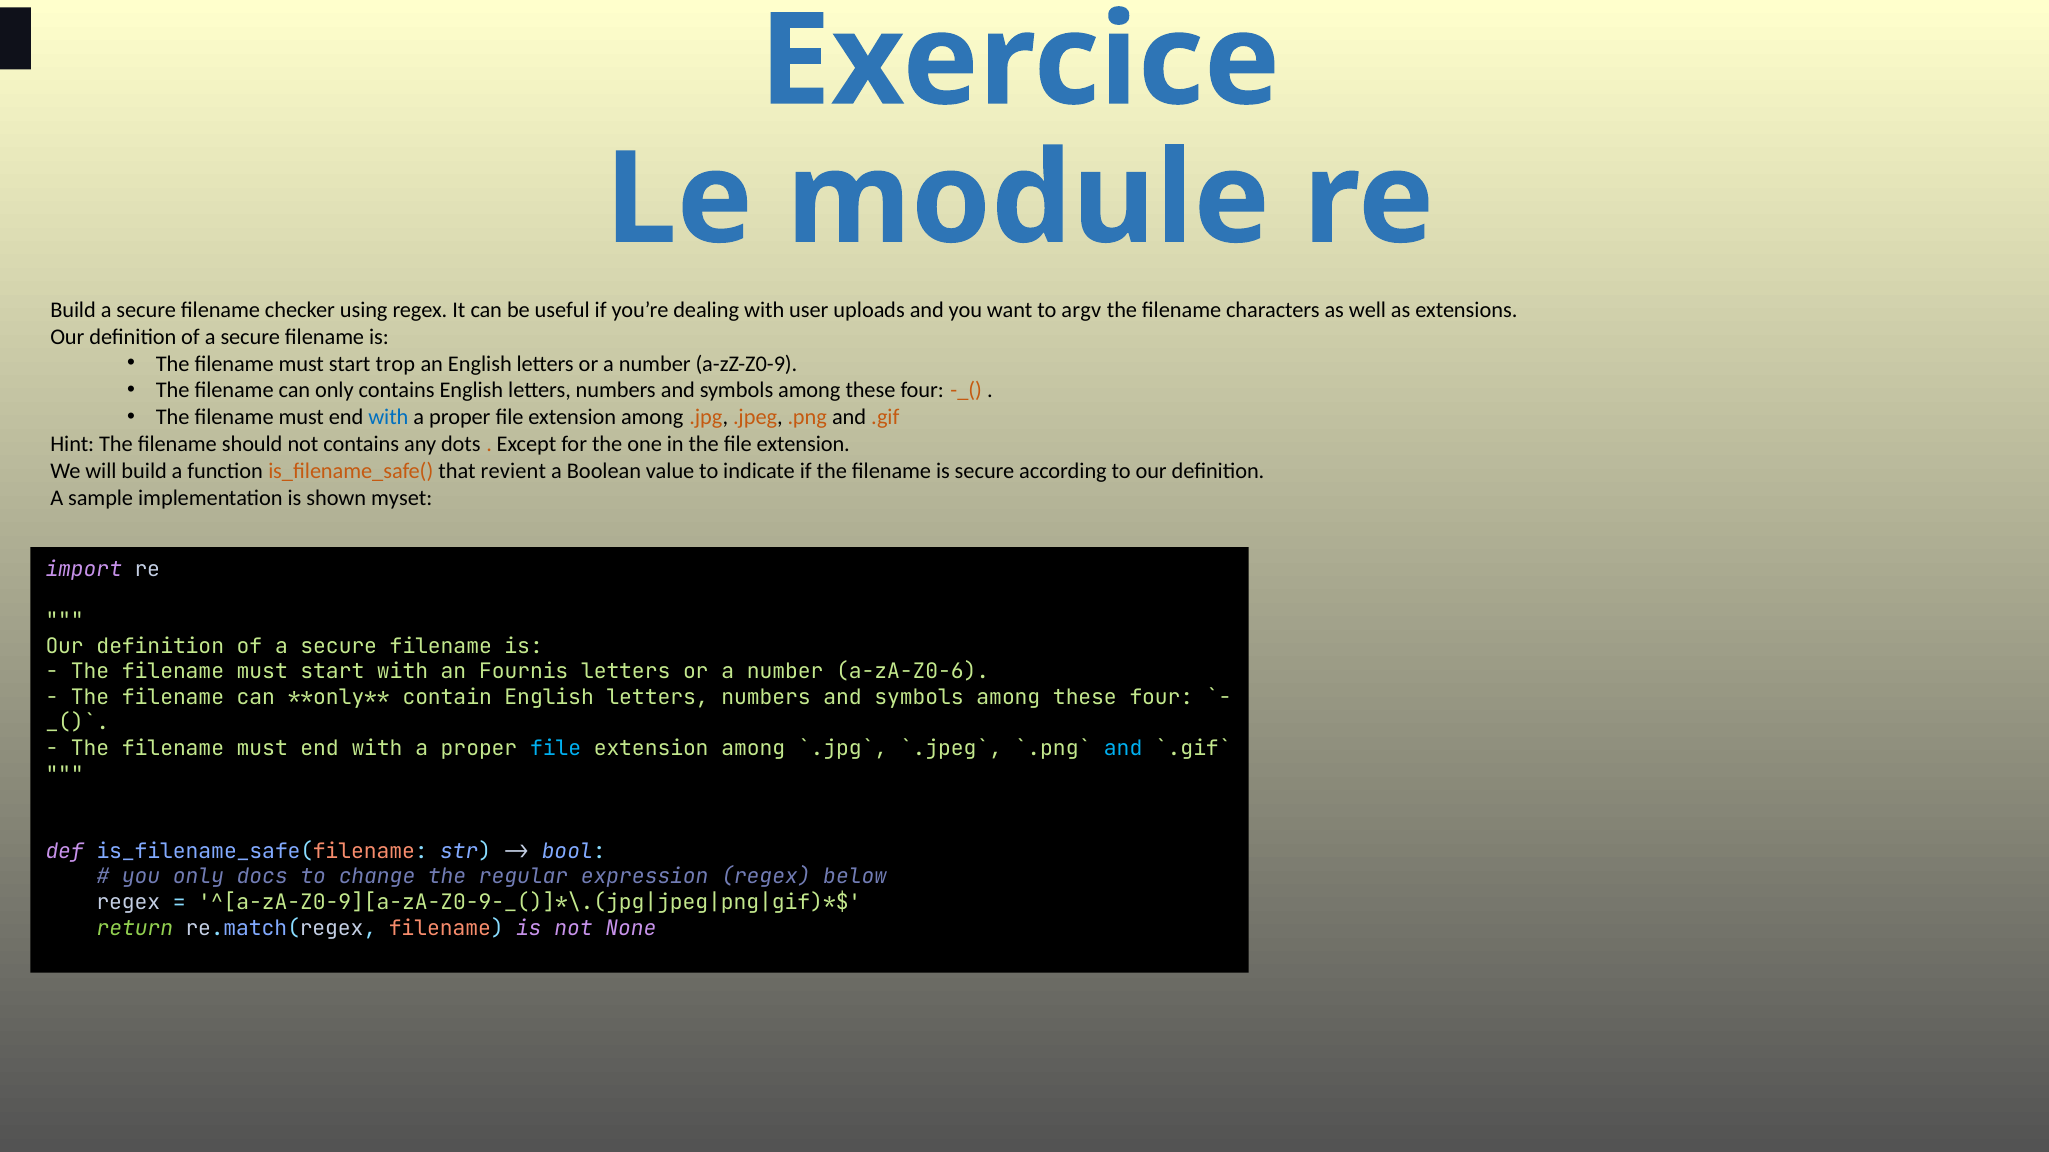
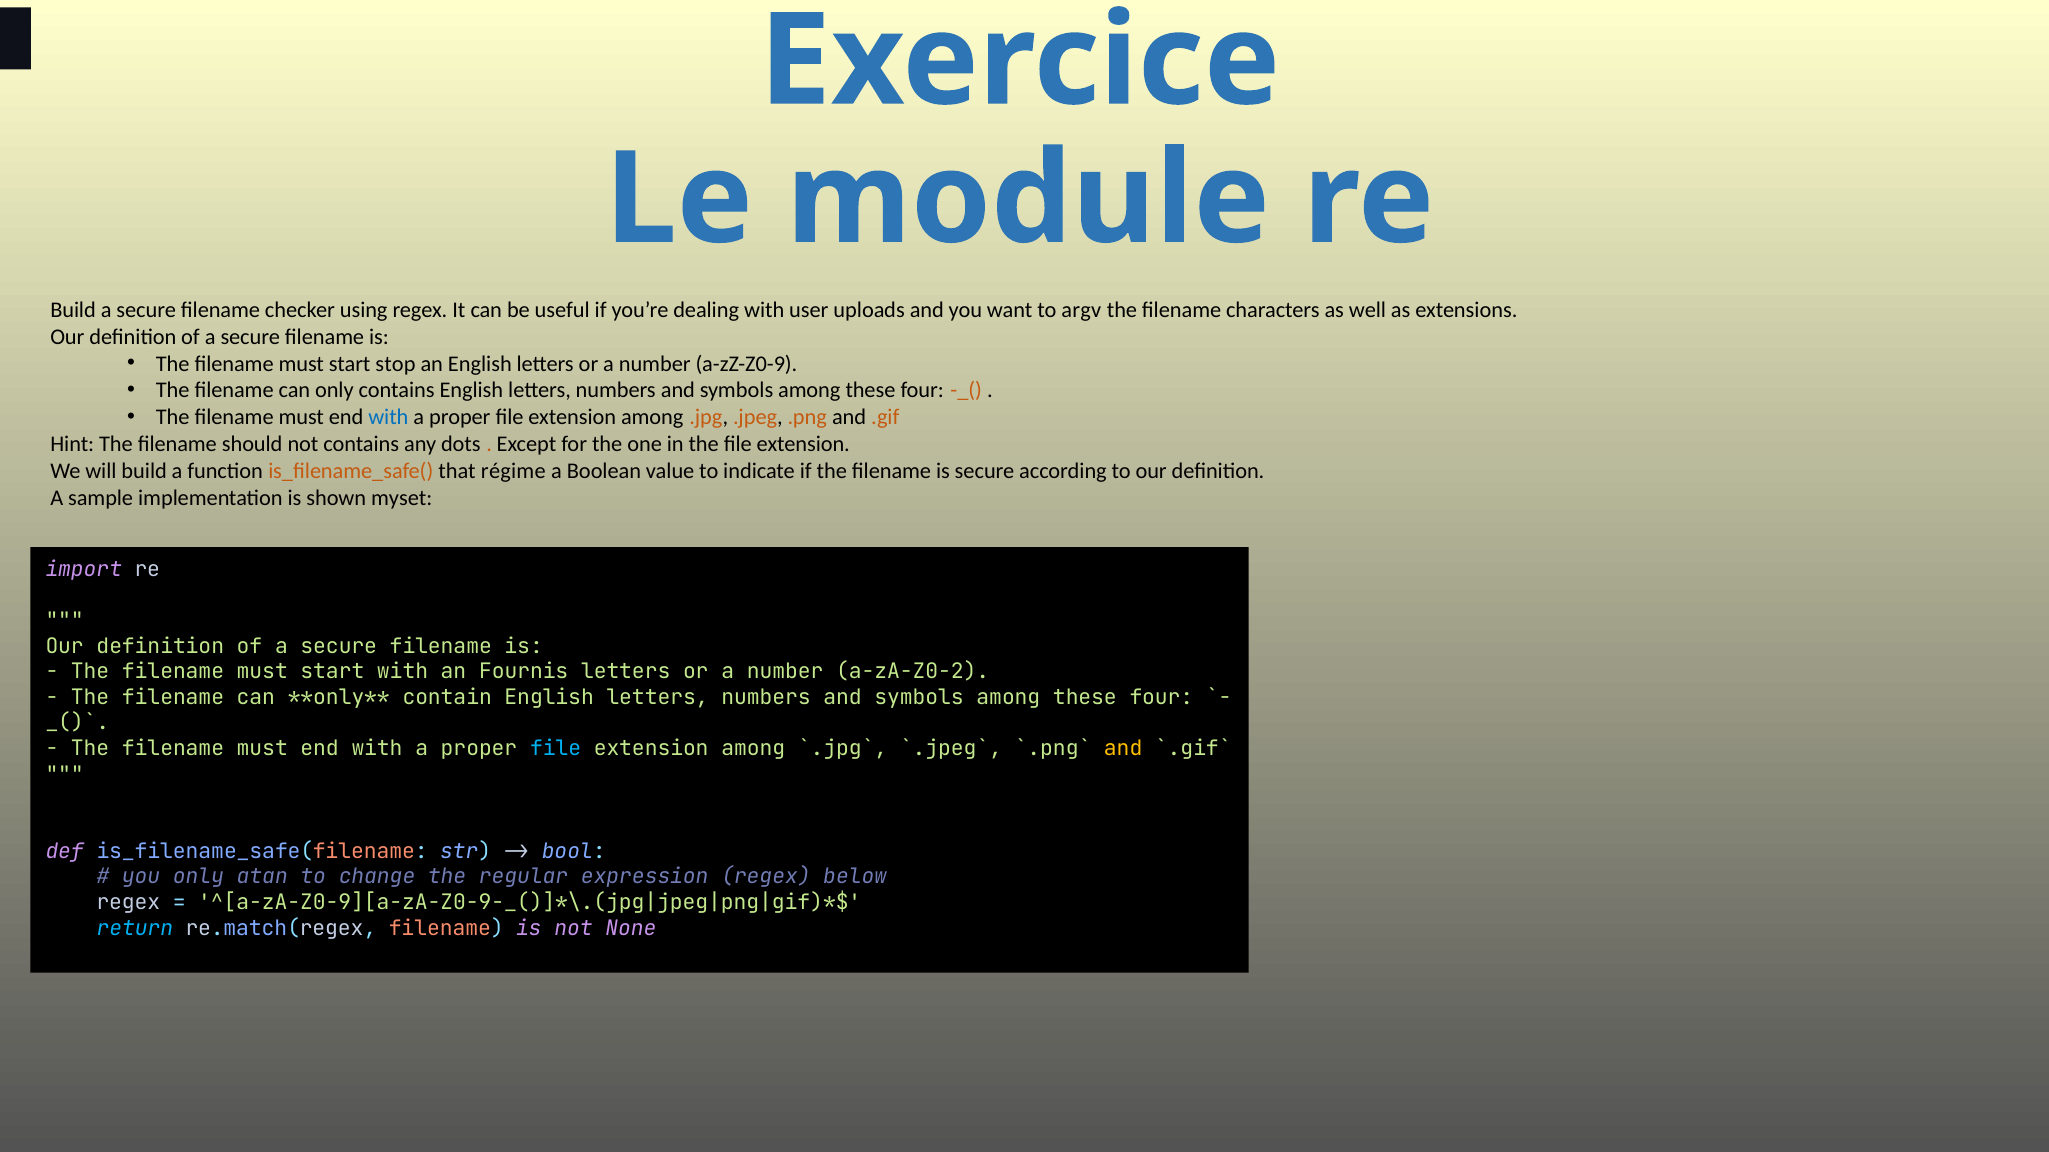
trop: trop -> stop
revient: revient -> régime
a-zA-Z0-6: a-zA-Z0-6 -> a-zA-Z0-2
and at (1123, 749) colour: light blue -> yellow
docs: docs -> atan
return colour: light green -> light blue
